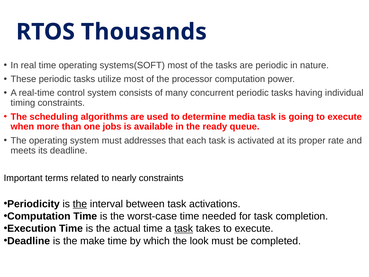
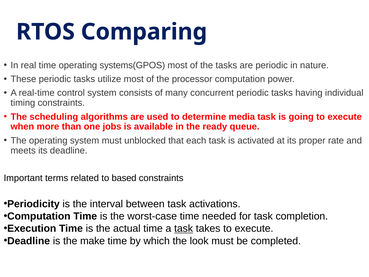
Thousands: Thousands -> Comparing
systems(SOFT: systems(SOFT -> systems(GPOS
addresses: addresses -> unblocked
nearly: nearly -> based
the at (80, 204) underline: present -> none
